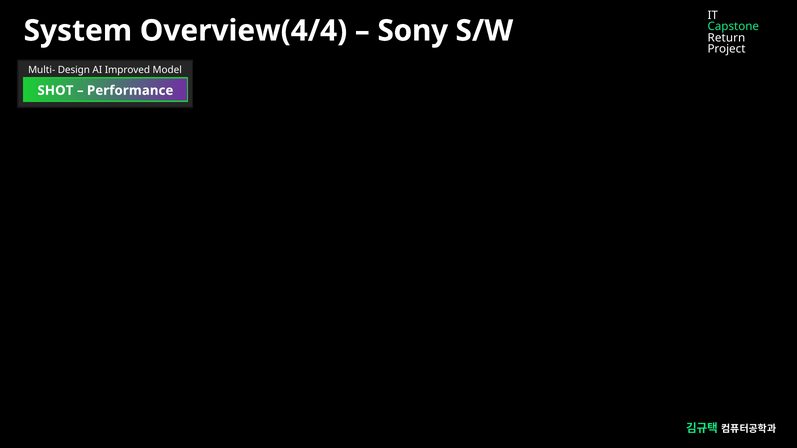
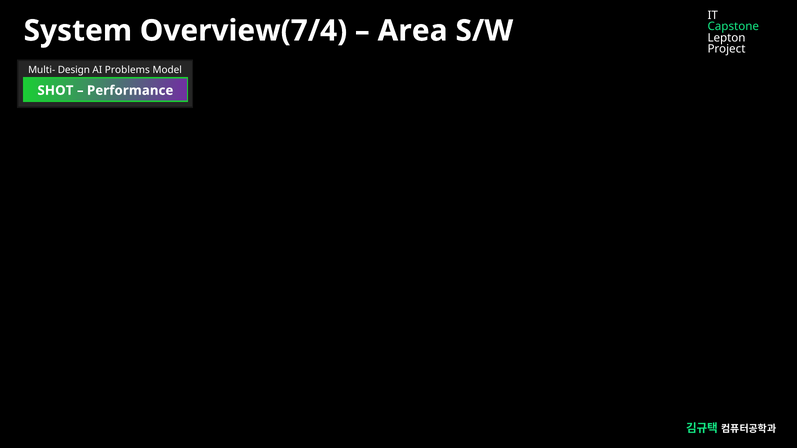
Overview(4/4: Overview(4/4 -> Overview(7/4
Sony: Sony -> Area
Return: Return -> Lepton
Improved: Improved -> Problems
